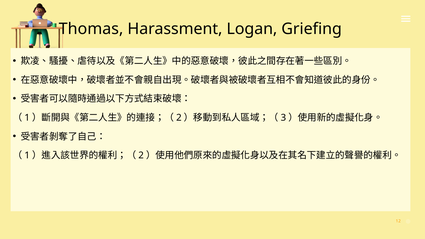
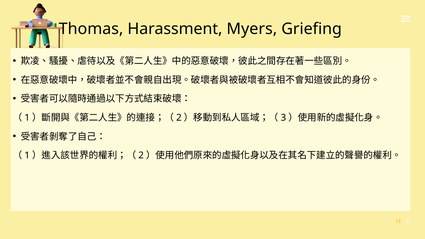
Logan: Logan -> Myers
